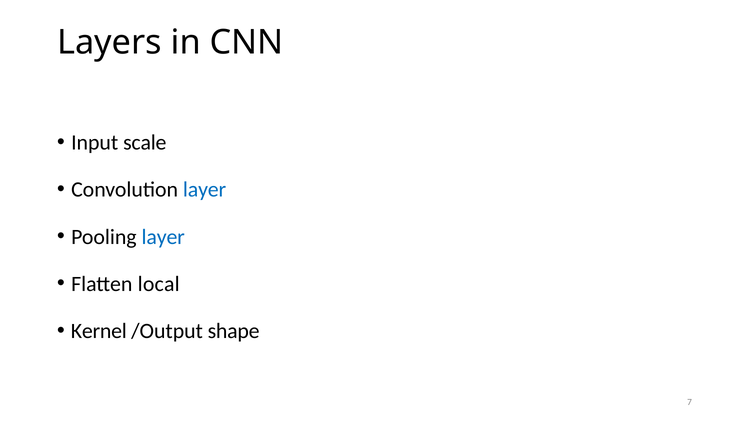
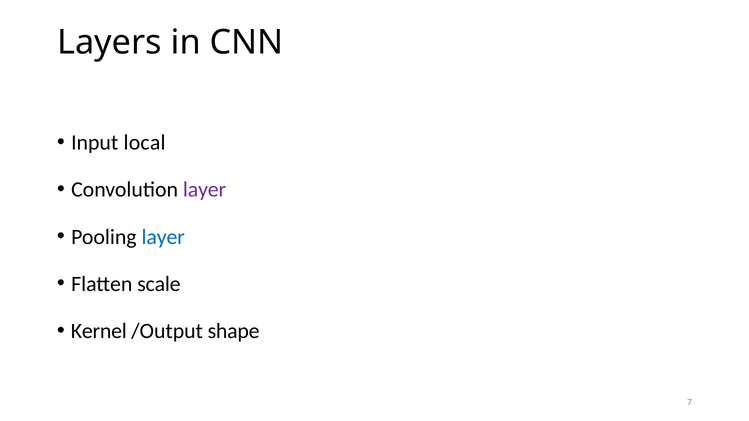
scale: scale -> local
layer at (205, 190) colour: blue -> purple
local: local -> scale
